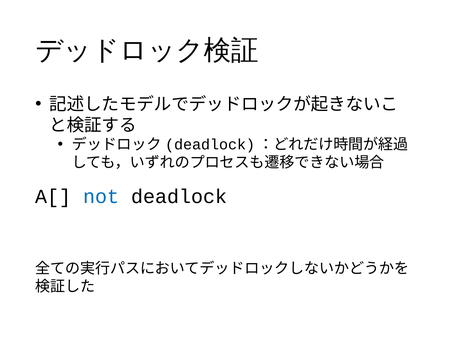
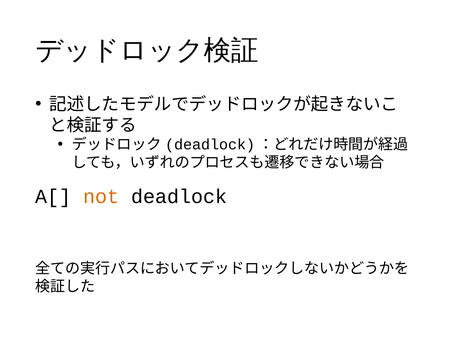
not colour: blue -> orange
